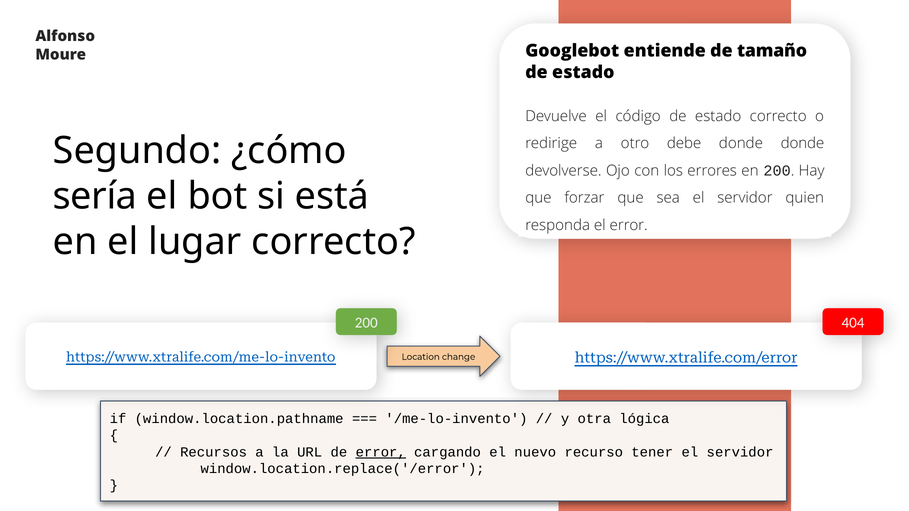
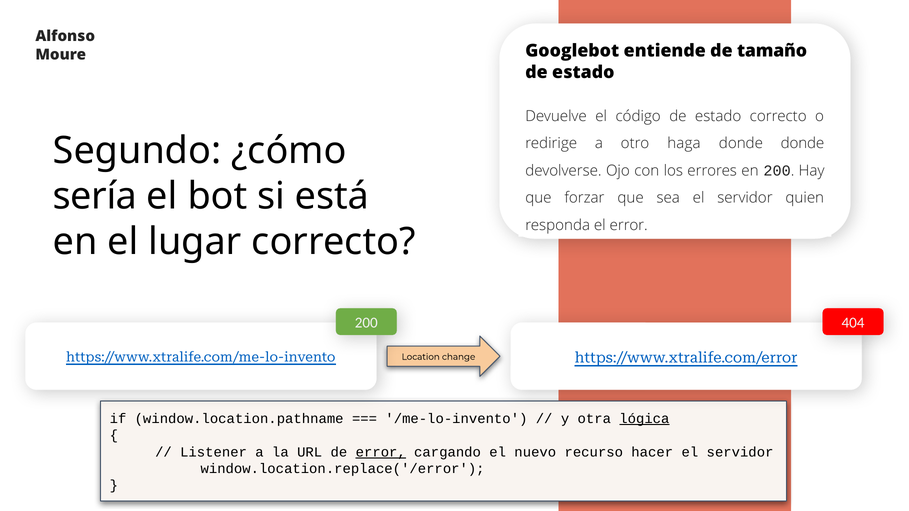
debe: debe -> haga
lógica underline: none -> present
Recursos: Recursos -> Listener
tener: tener -> hacer
